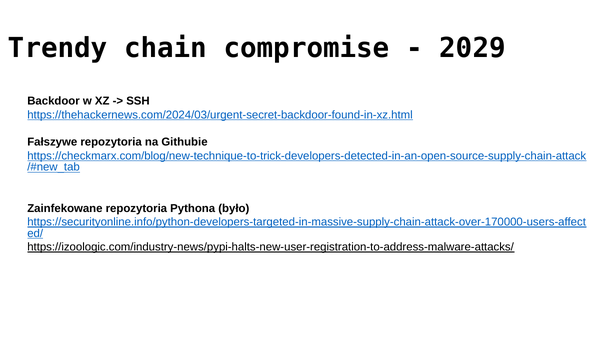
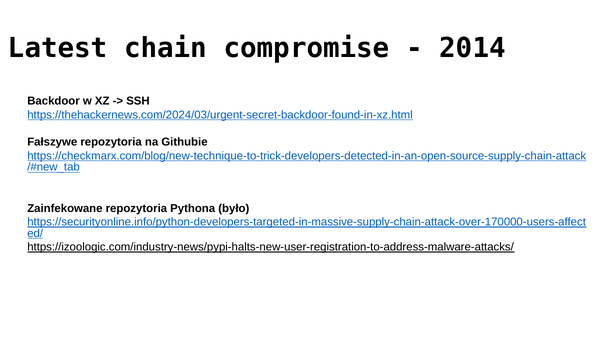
Trendy: Trendy -> Latest
2029: 2029 -> 2014
